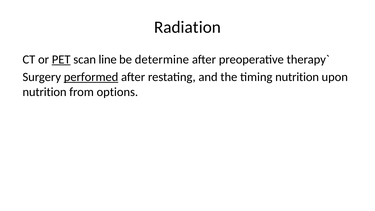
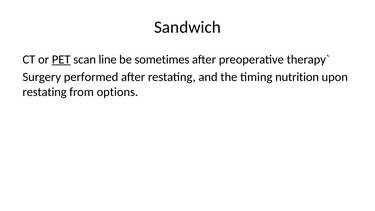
Radiation: Radiation -> Sandwich
determine: determine -> sometimes
performed underline: present -> none
nutrition at (45, 92): nutrition -> restating
